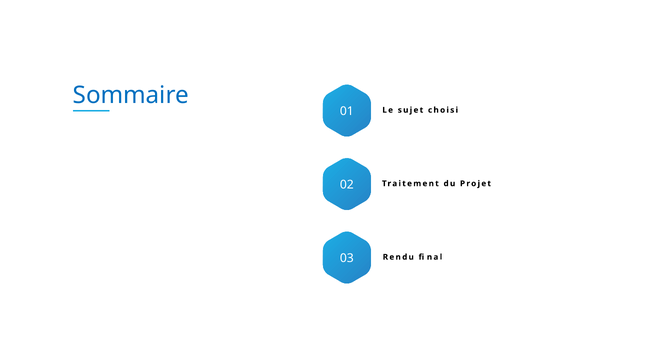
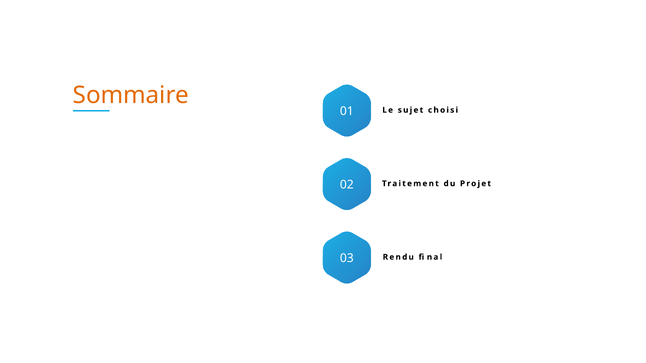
Sommaire colour: blue -> orange
